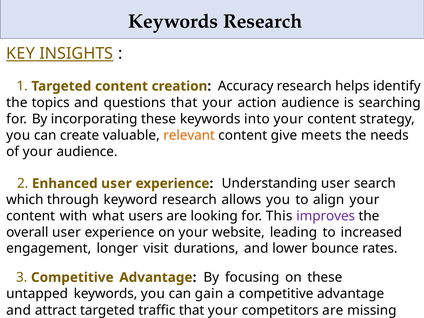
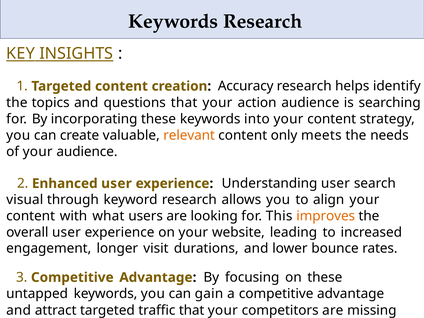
give: give -> only
which: which -> visual
improves colour: purple -> orange
